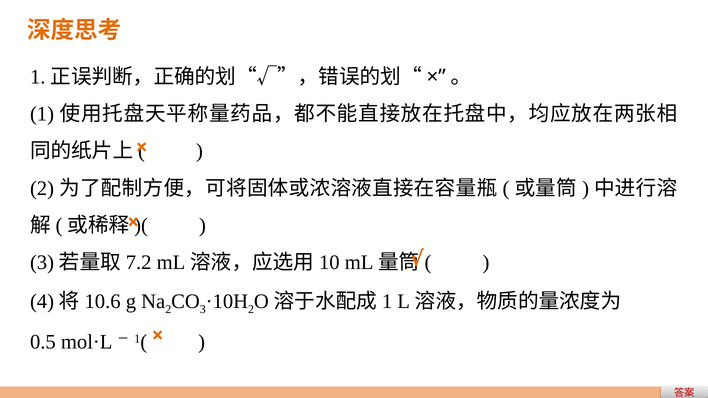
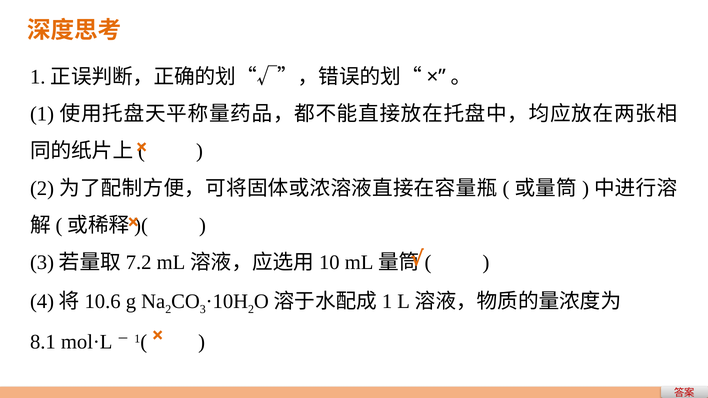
0.5: 0.5 -> 8.1
